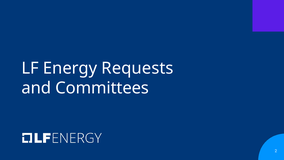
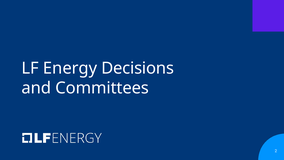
Requests: Requests -> Decisions
